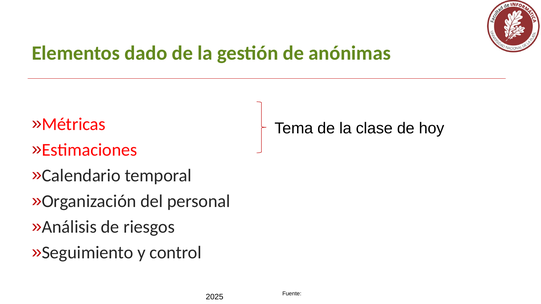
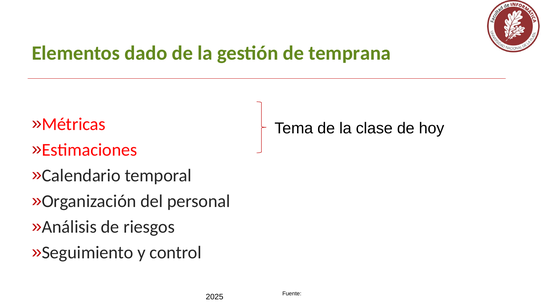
anónimas: anónimas -> temprana
